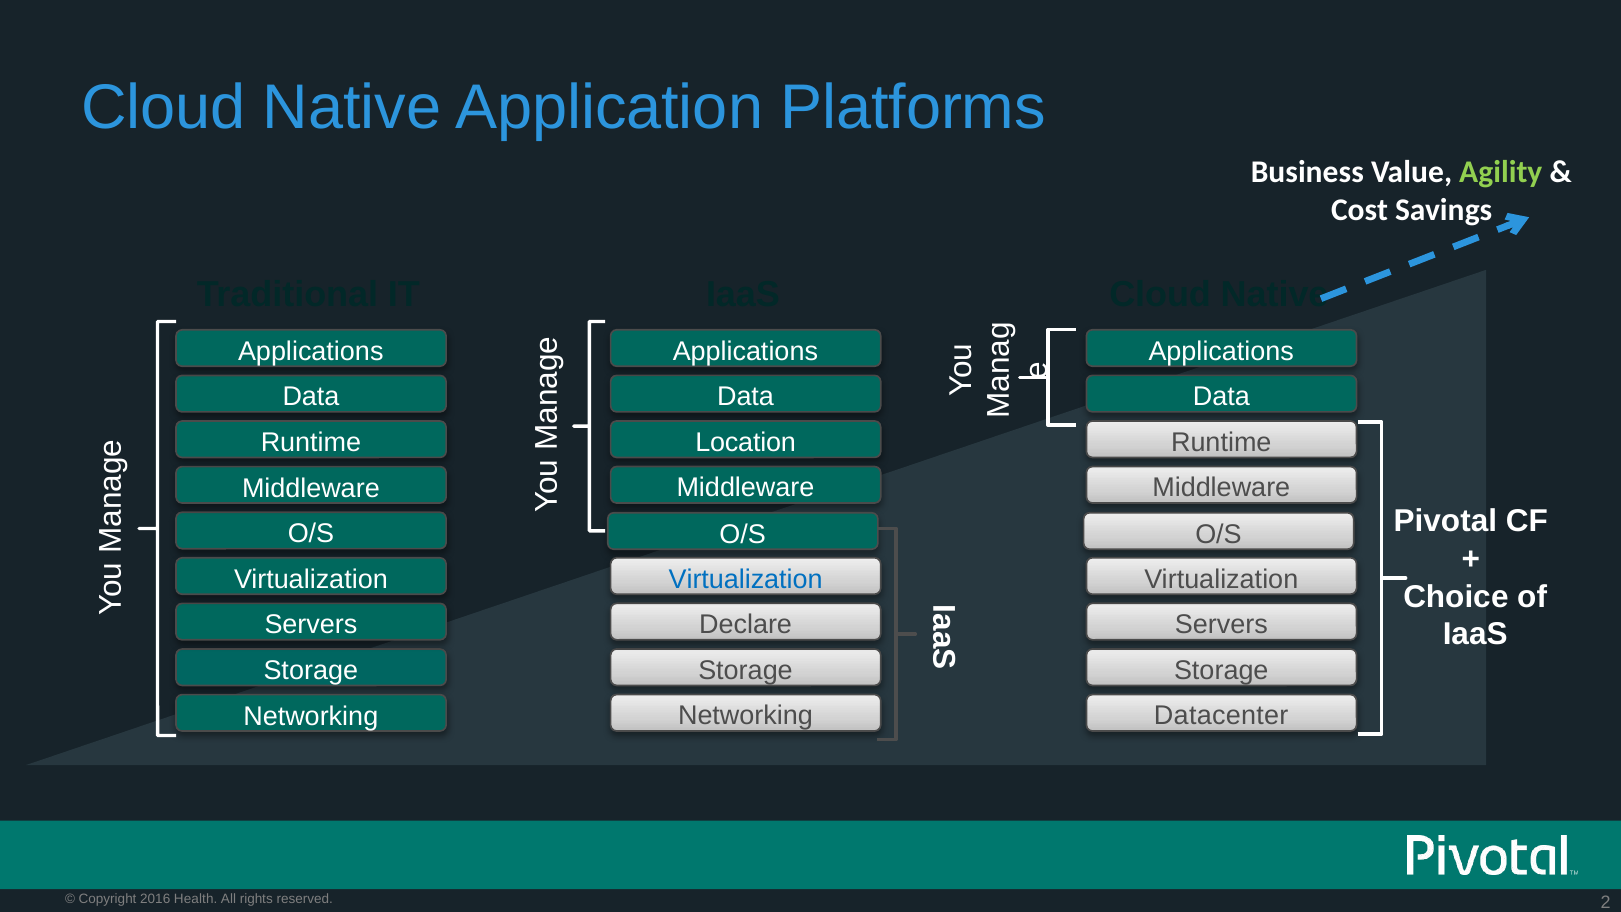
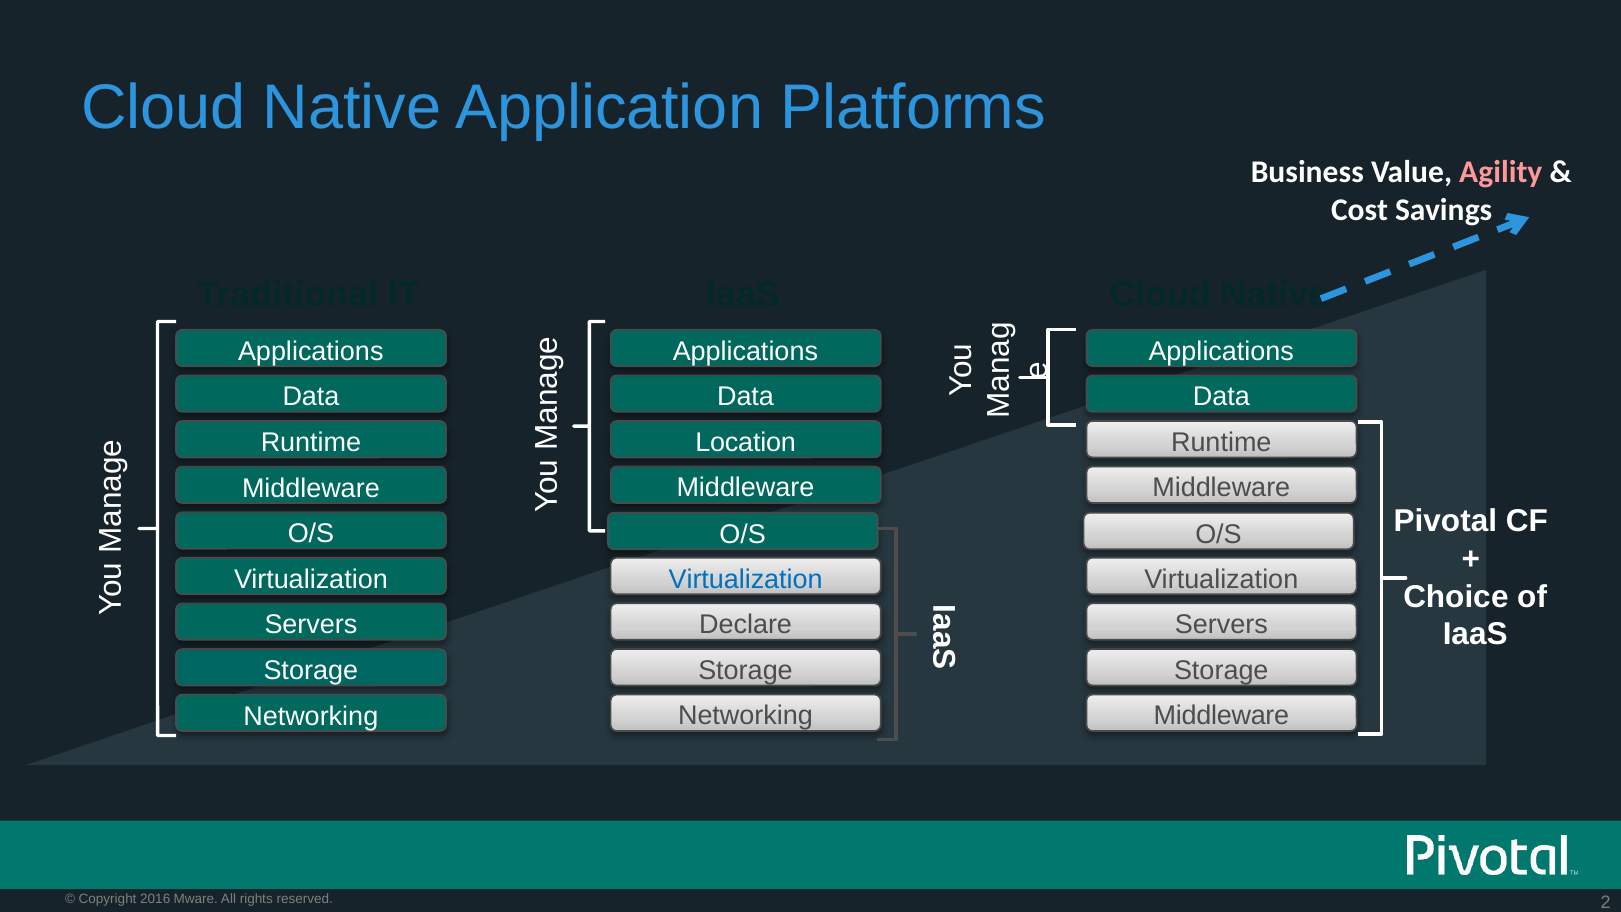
Agility colour: light green -> pink
Datacenter at (1221, 716): Datacenter -> Middleware
Health: Health -> Mware
